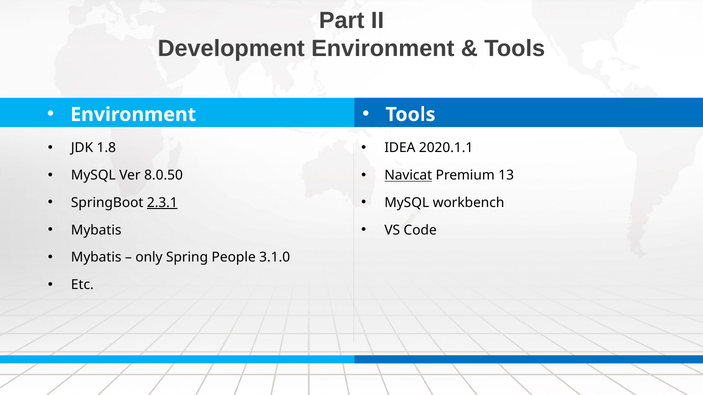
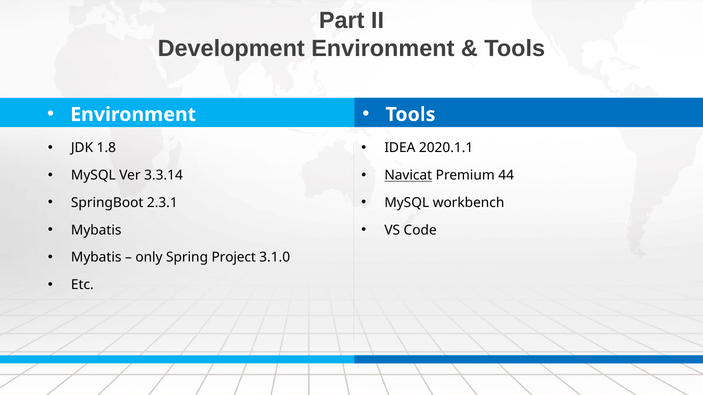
8.0.50: 8.0.50 -> 3.3.14
13: 13 -> 44
2.3.1 underline: present -> none
People: People -> Project
